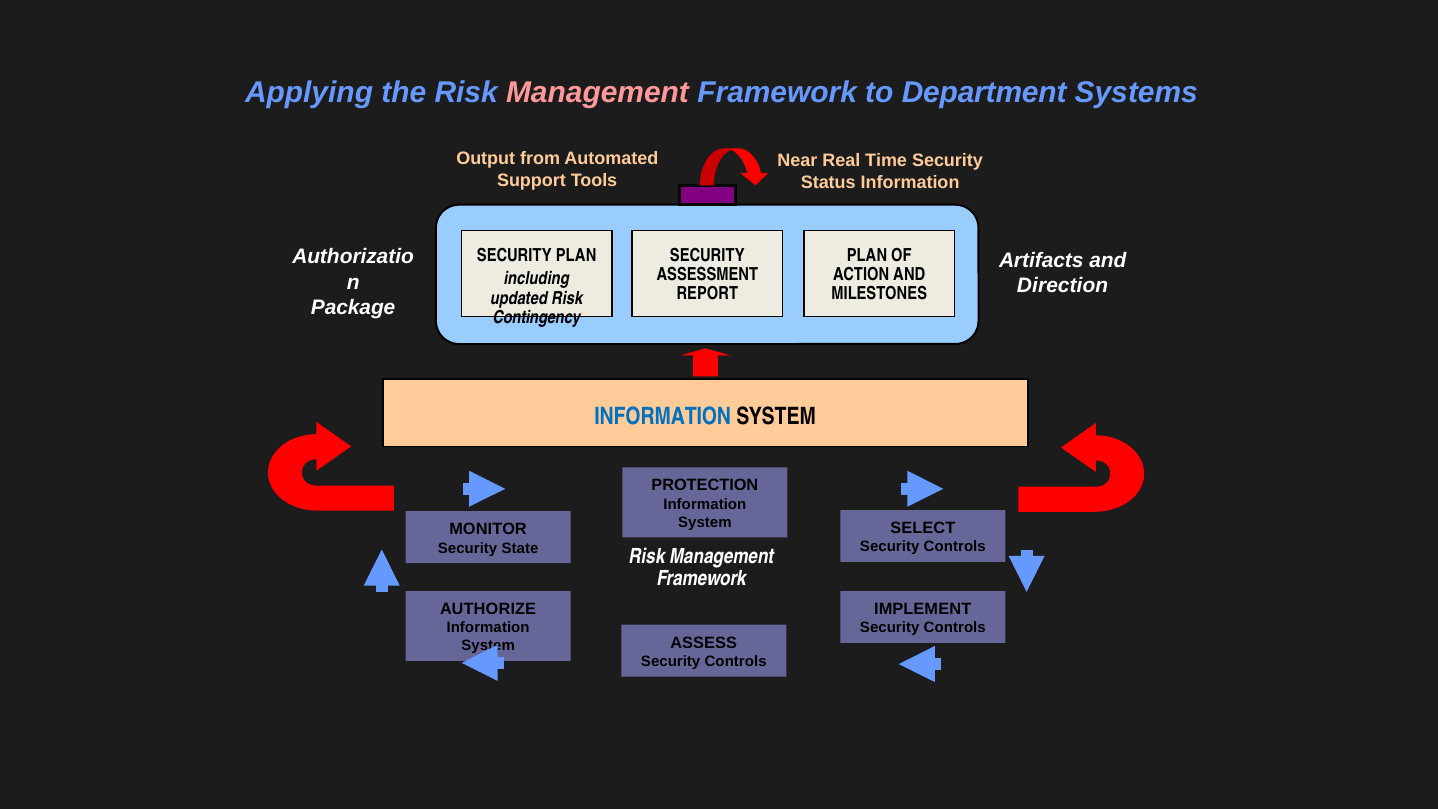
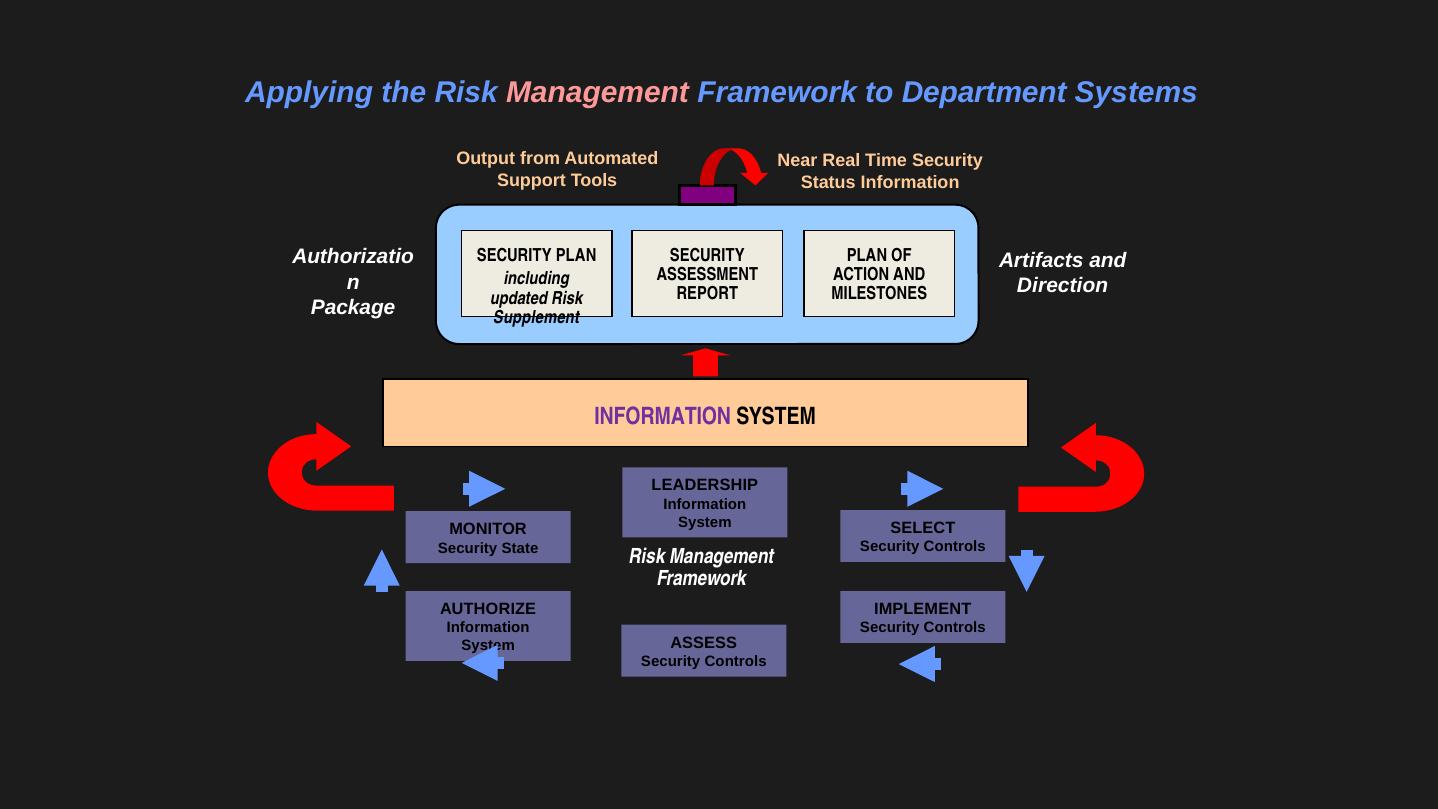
Contingency: Contingency -> Supplement
INFORMATION at (663, 417) colour: blue -> purple
PROTECTION: PROTECTION -> LEADERSHIP
